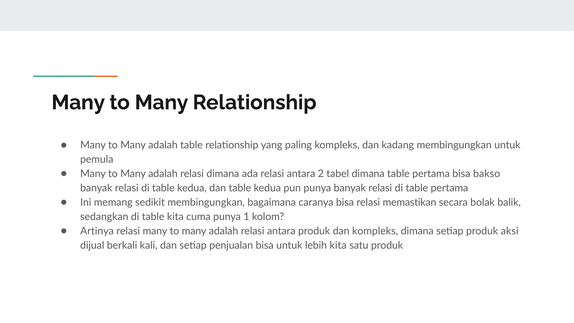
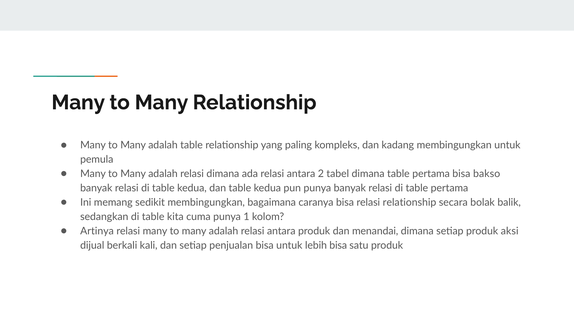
relasi memastikan: memastikan -> relationship
dan kompleks: kompleks -> menandai
lebih kita: kita -> bisa
